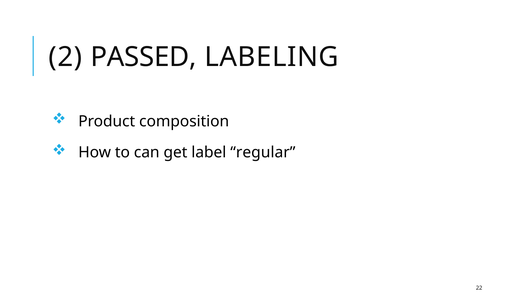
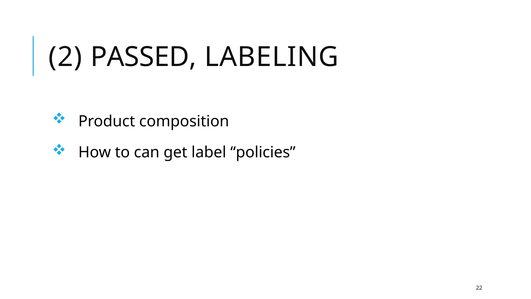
regular: regular -> policies
